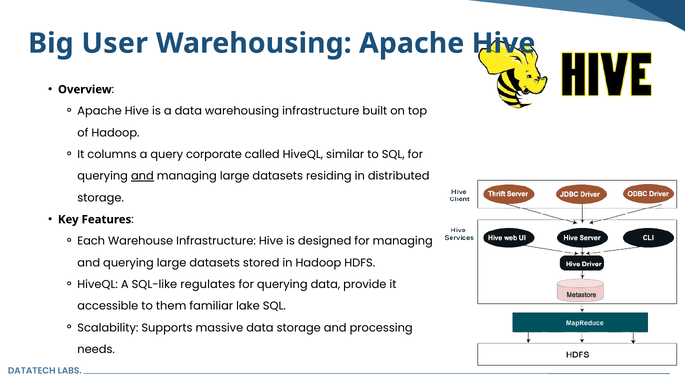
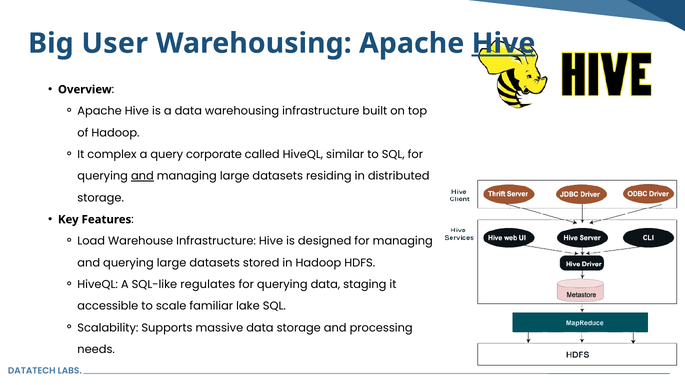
Hive at (504, 43) underline: none -> present
columns: columns -> complex
Each: Each -> Load
provide: provide -> staging
them: them -> scale
